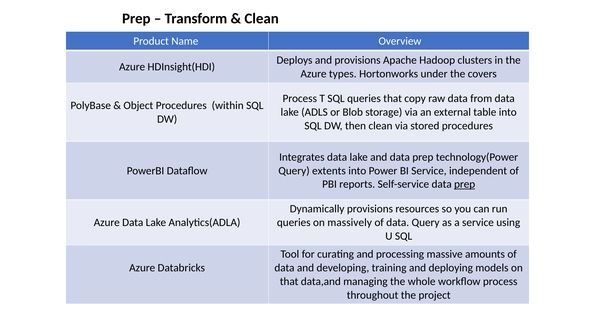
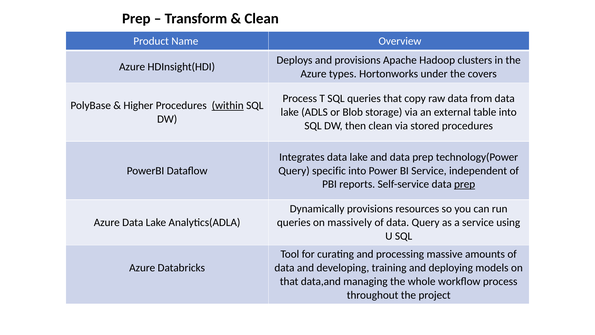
Object: Object -> Higher
within underline: none -> present
extents: extents -> specific
